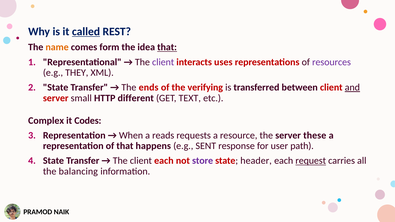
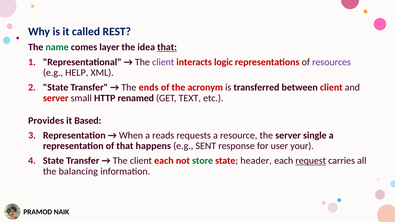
called underline: present -> none
name colour: orange -> green
form: form -> layer
uses: uses -> logic
THEY: THEY -> HELP
verifying: verifying -> acronym
and underline: present -> none
different: different -> renamed
Complex: Complex -> Provides
Codes: Codes -> Based
these: these -> single
path: path -> your
store colour: purple -> green
